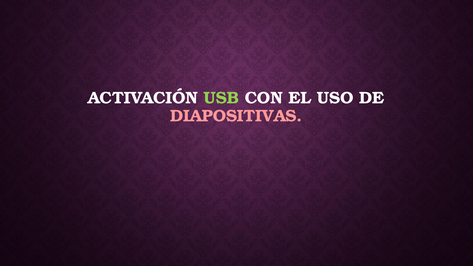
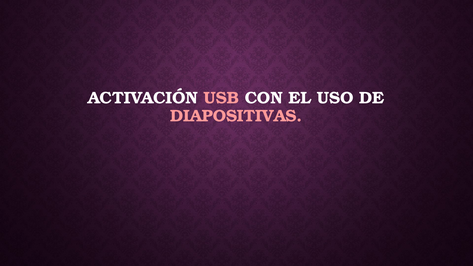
USB colour: light green -> pink
